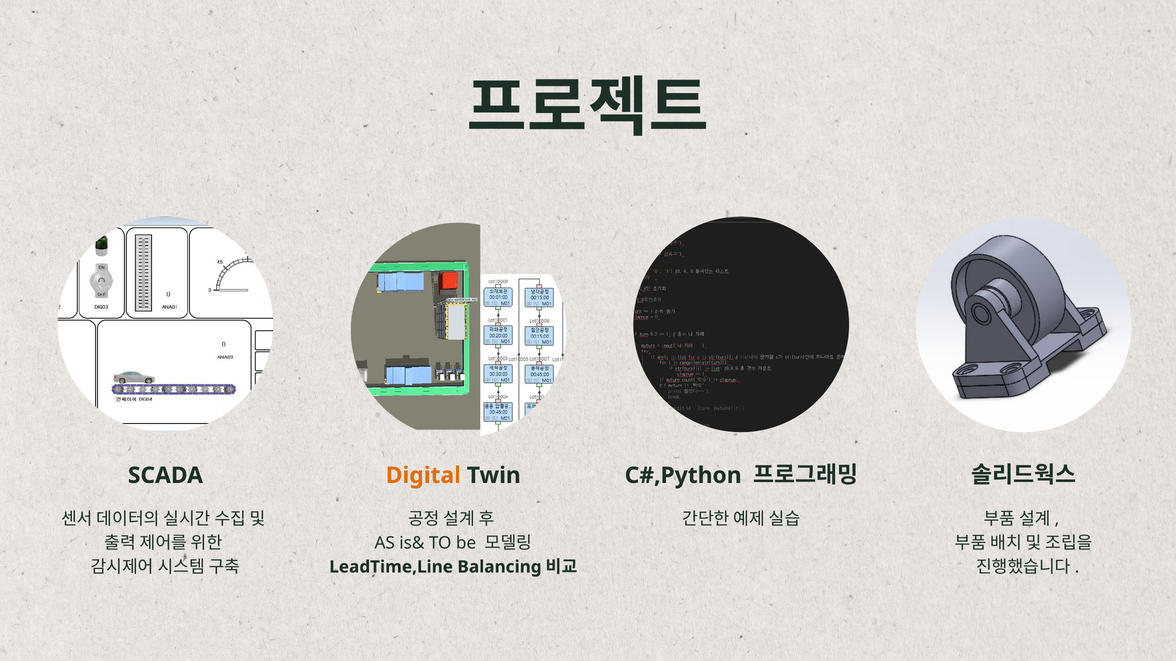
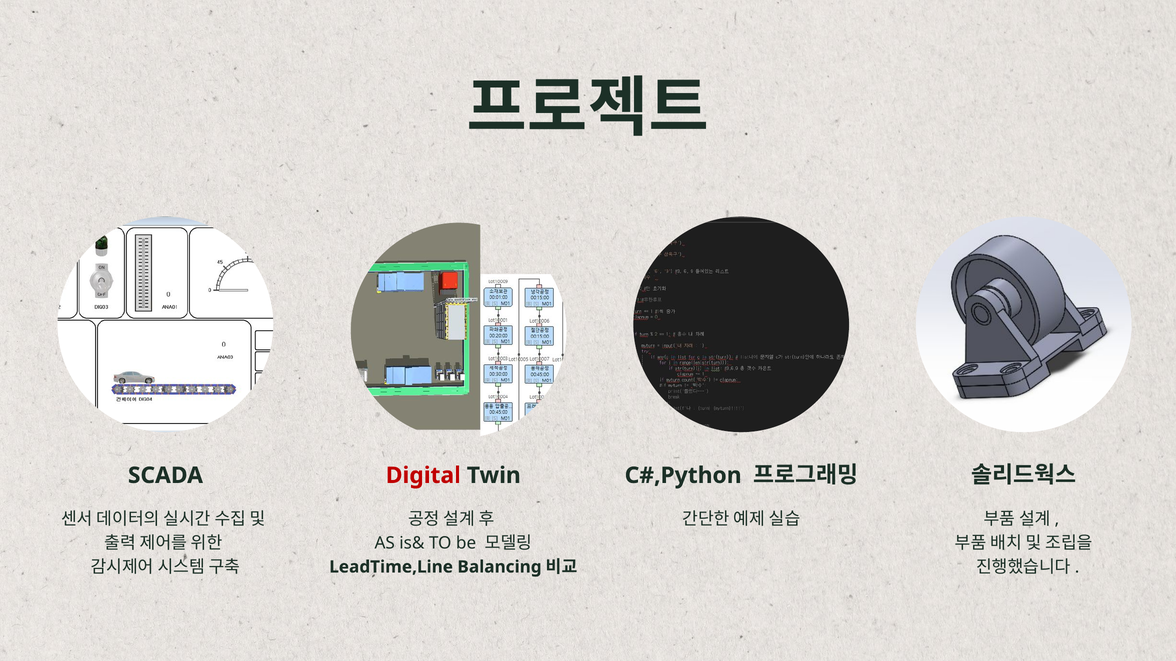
Digital colour: orange -> red
